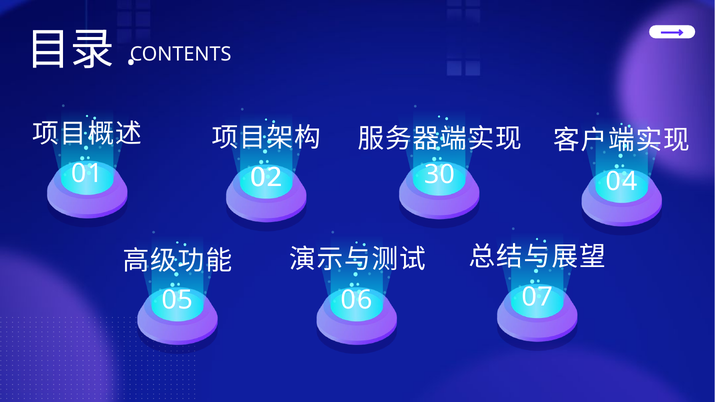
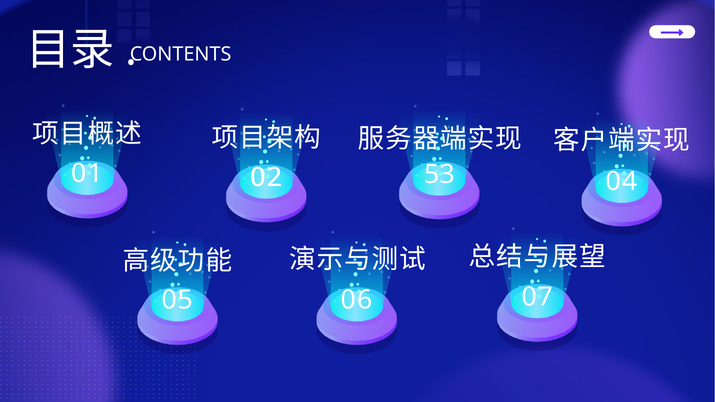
30: 30 -> 53
